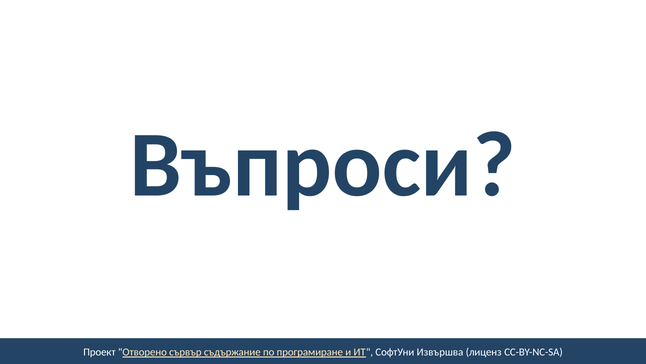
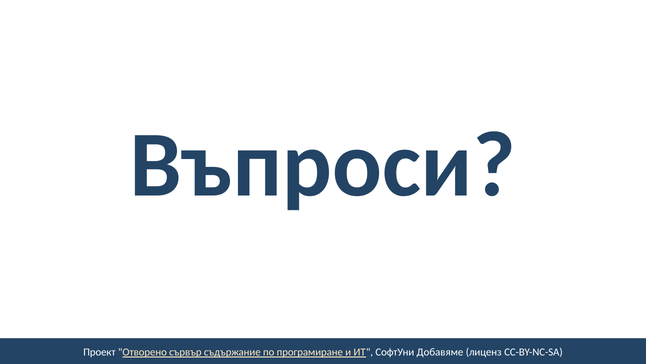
Извършва: Извършва -> Добавяме
